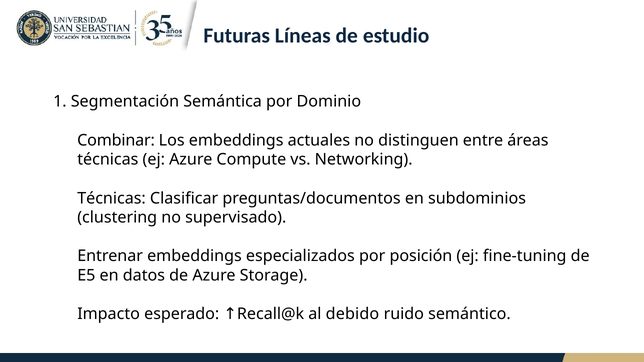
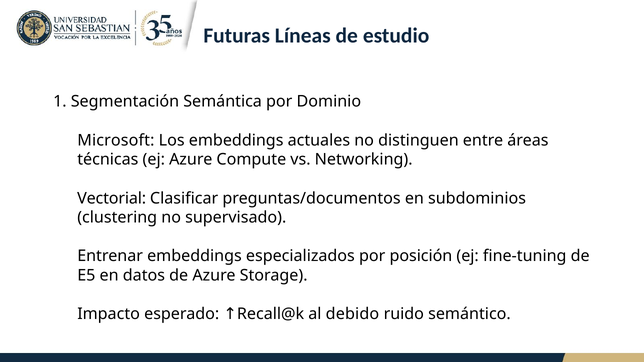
Combinar: Combinar -> Microsoft
Técnicas at (112, 198): Técnicas -> Vectorial
